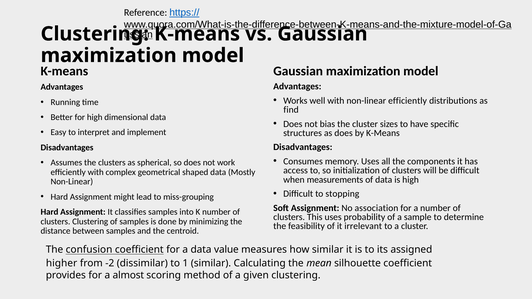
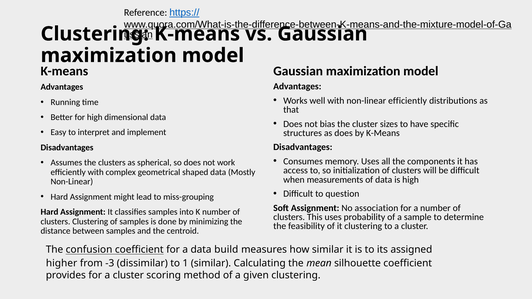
find: find -> that
stopping: stopping -> question
it irrelevant: irrelevant -> clustering
value: value -> build
-2: -2 -> -3
for a almost: almost -> cluster
